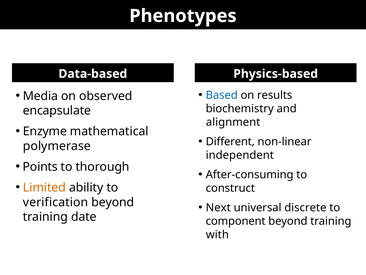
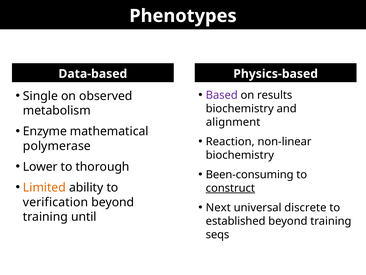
Based colour: blue -> purple
Media: Media -> Single
encapsulate: encapsulate -> metabolism
Different: Different -> Reaction
independent at (240, 155): independent -> biochemistry
Points: Points -> Lower
After-consuming: After-consuming -> Been-consuming
construct underline: none -> present
date: date -> until
component: component -> established
with: with -> seqs
